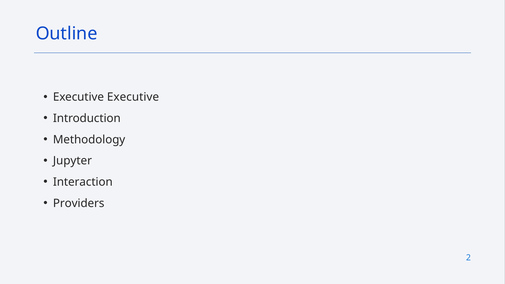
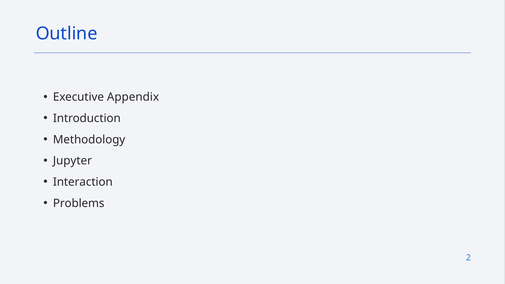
Executive Executive: Executive -> Appendix
Providers: Providers -> Problems
